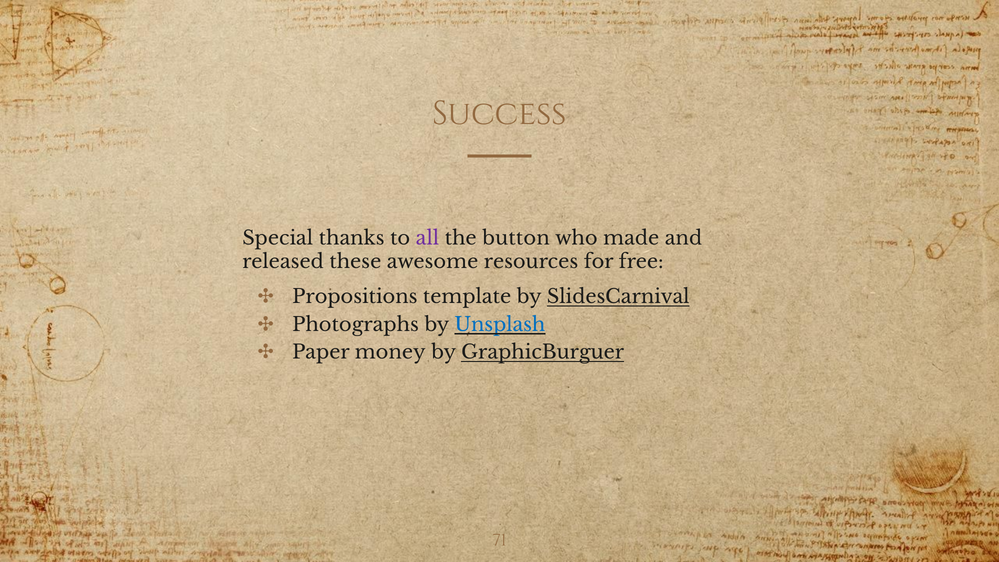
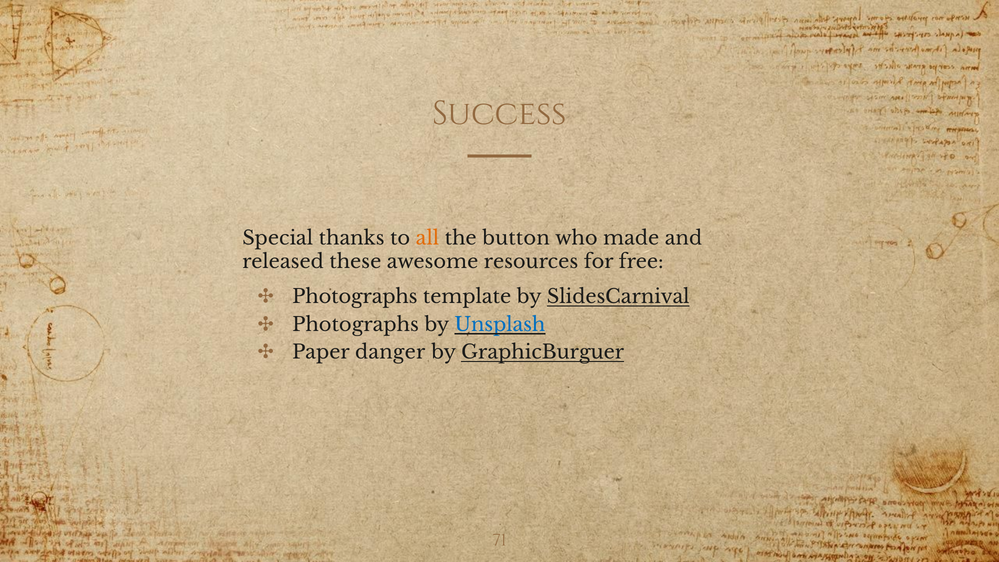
all colour: purple -> orange
Propositions at (355, 297): Propositions -> Photographs
money: money -> danger
